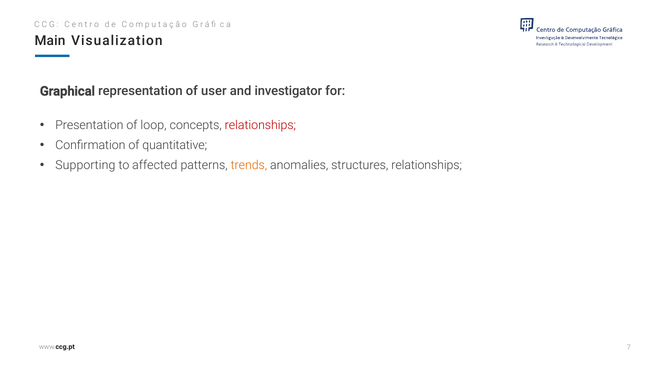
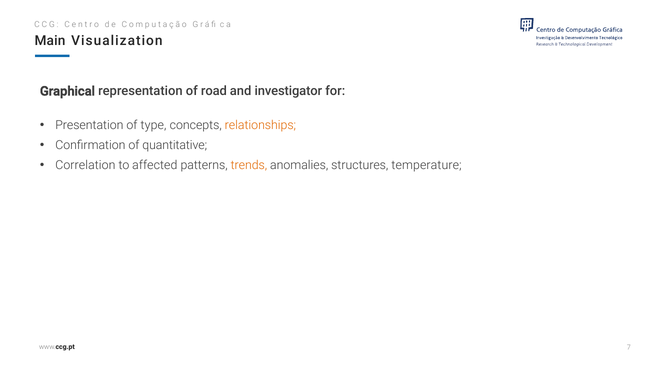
user: user -> road
loop: loop -> type
relationships at (260, 125) colour: red -> orange
Supporting: Supporting -> Correlation
structures relationships: relationships -> temperature
